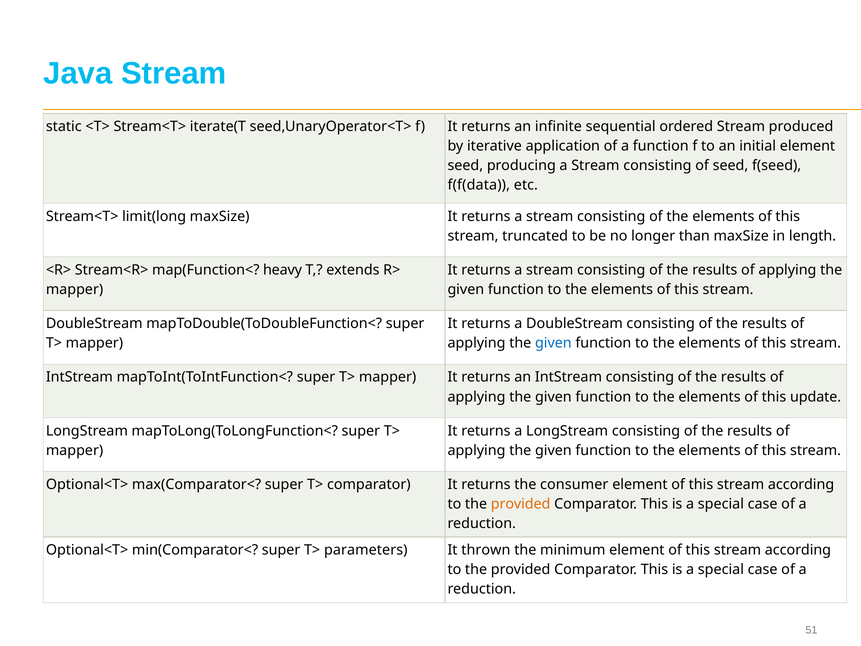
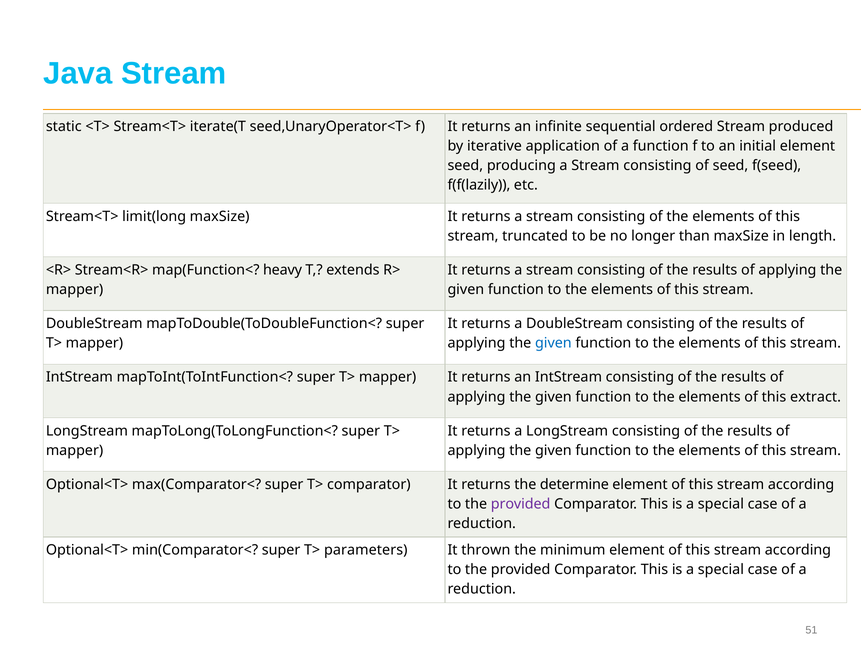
f(f(data: f(f(data -> f(f(lazily
update: update -> extract
consumer: consumer -> determine
provided at (521, 504) colour: orange -> purple
